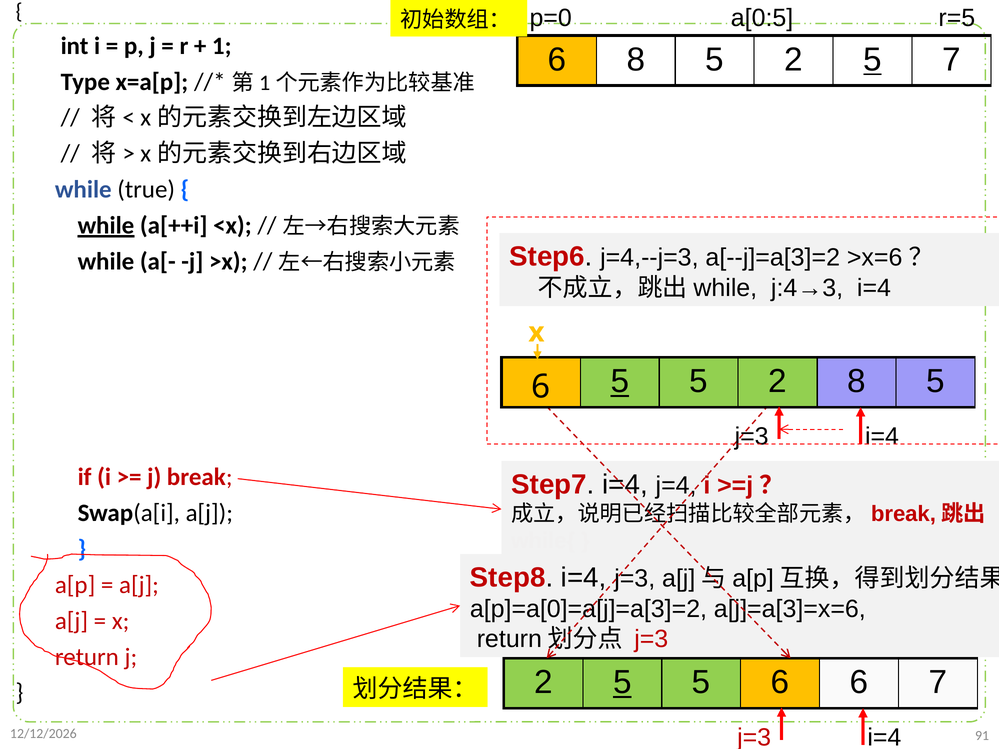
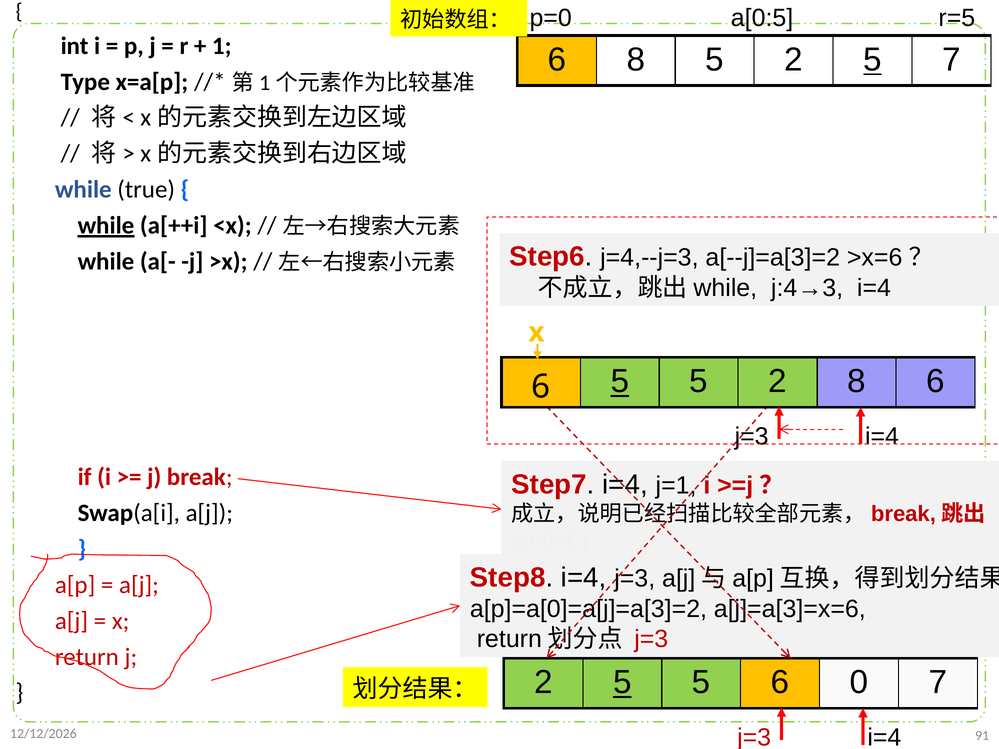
2 8 5: 5 -> 6
j=4: j=4 -> j=1
6 6: 6 -> 0
